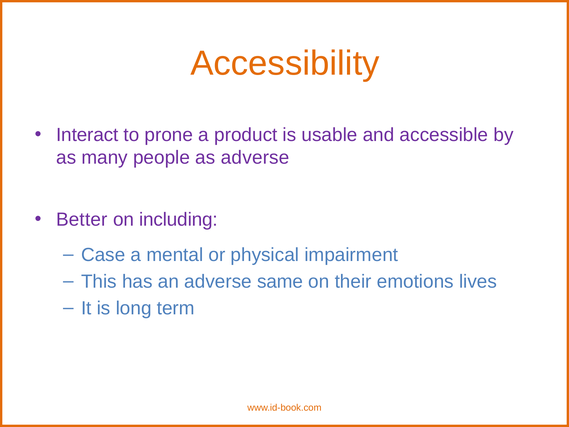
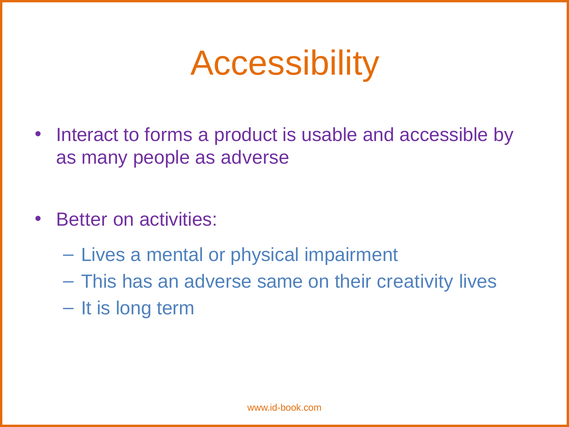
prone: prone -> forms
including: including -> activities
Case at (103, 255): Case -> Lives
emotions: emotions -> creativity
